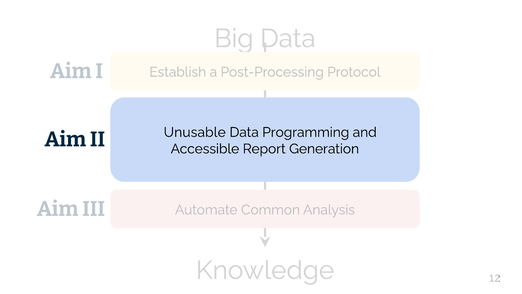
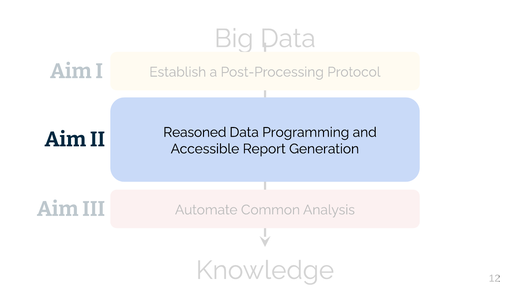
Unusable: Unusable -> Reasoned
